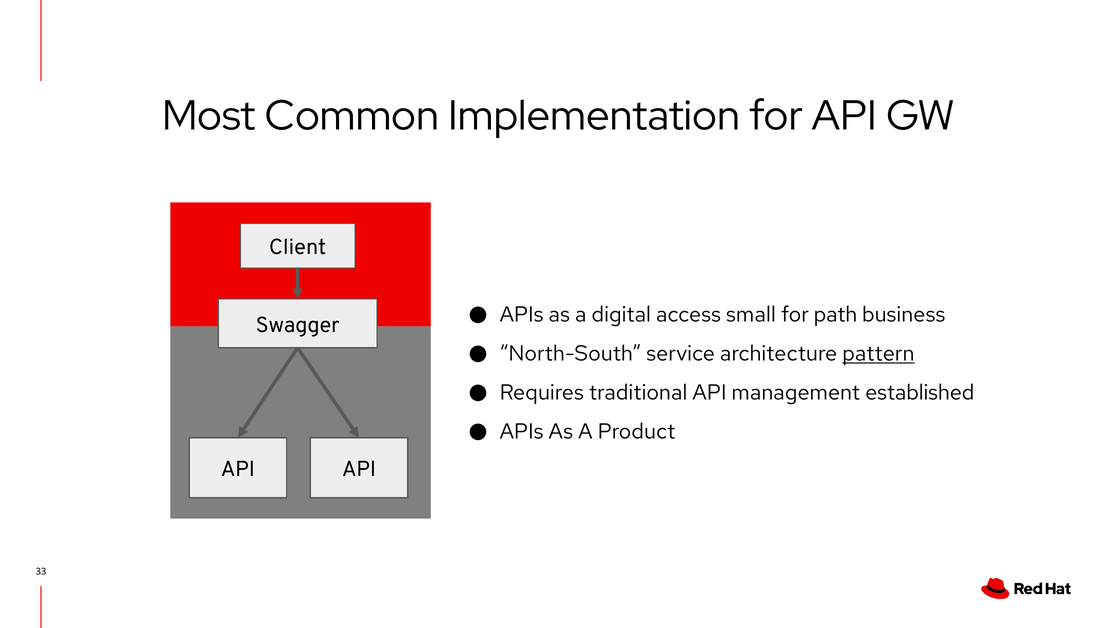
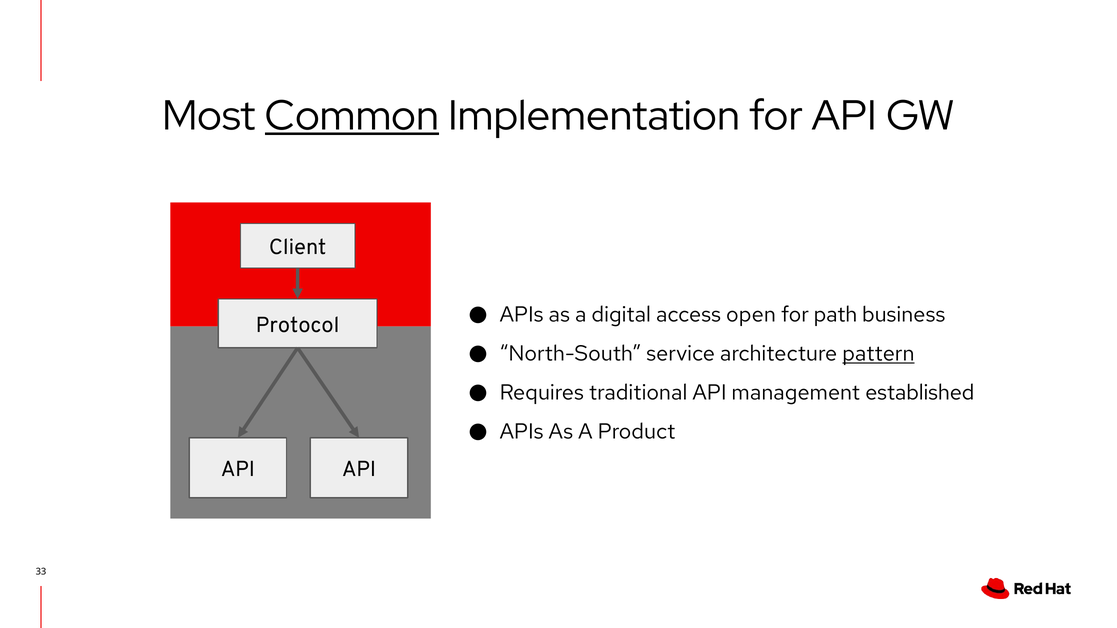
Common underline: none -> present
small: small -> open
Swagger: Swagger -> Protocol
